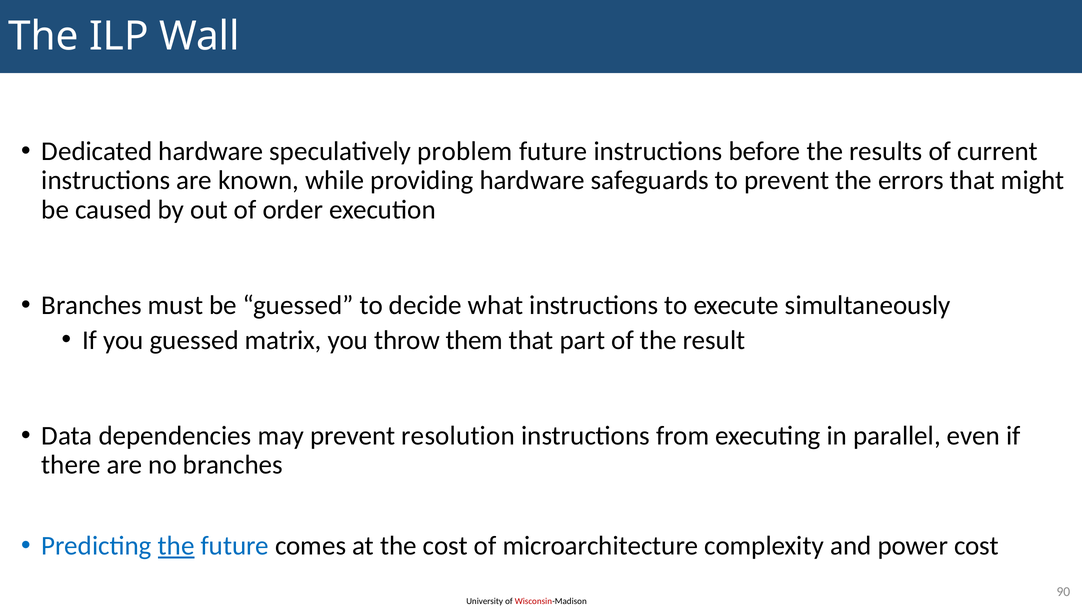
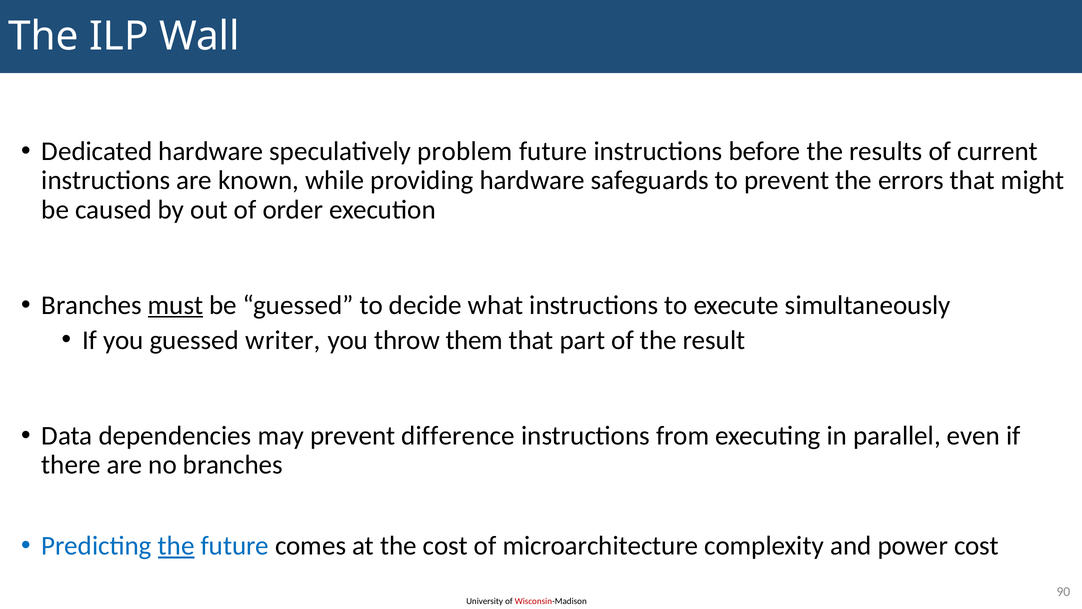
must underline: none -> present
matrix: matrix -> writer
resolution: resolution -> difference
